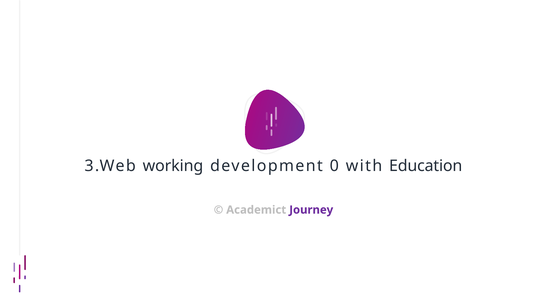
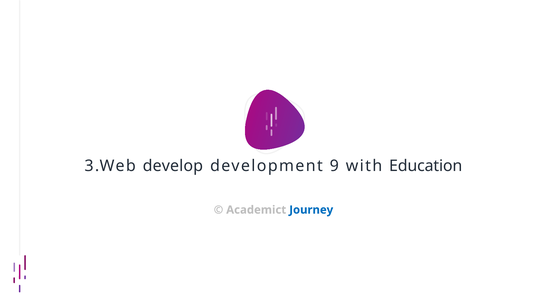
working: working -> develop
0: 0 -> 9
Journey colour: purple -> blue
